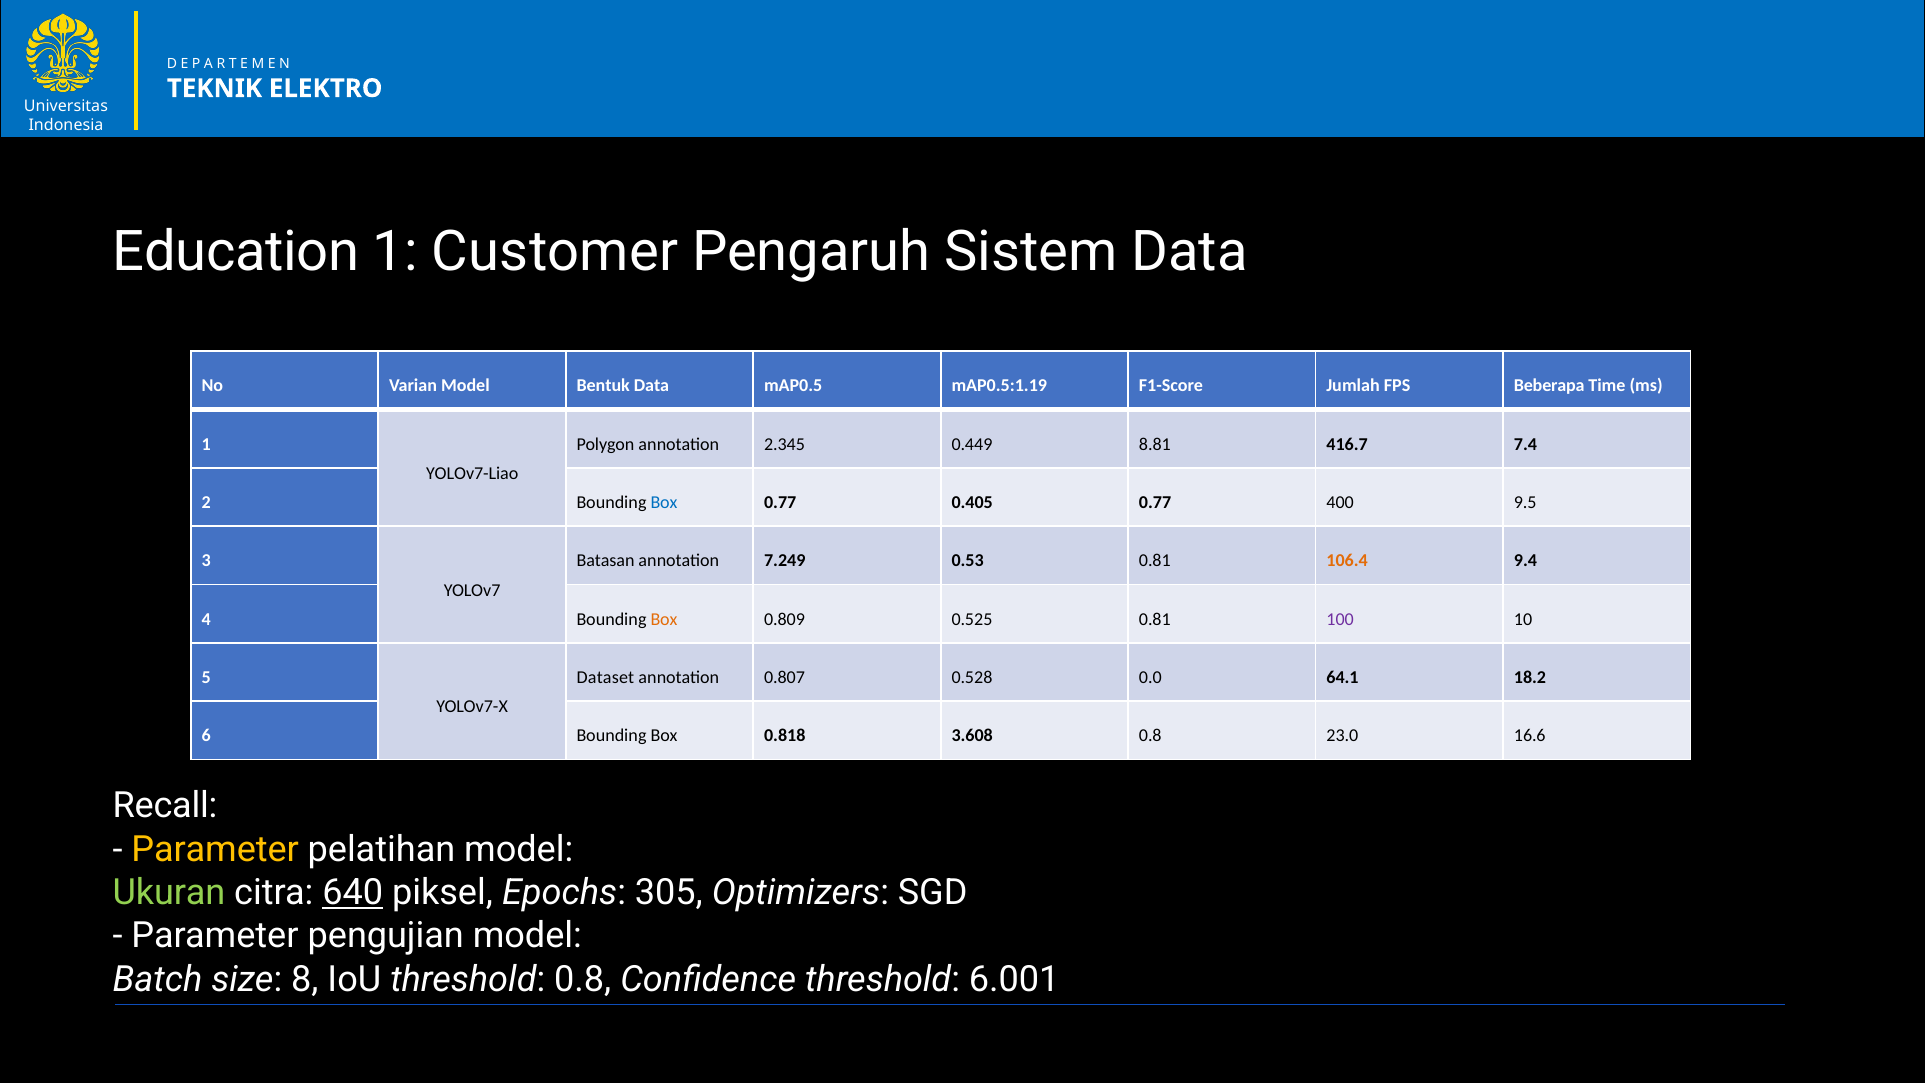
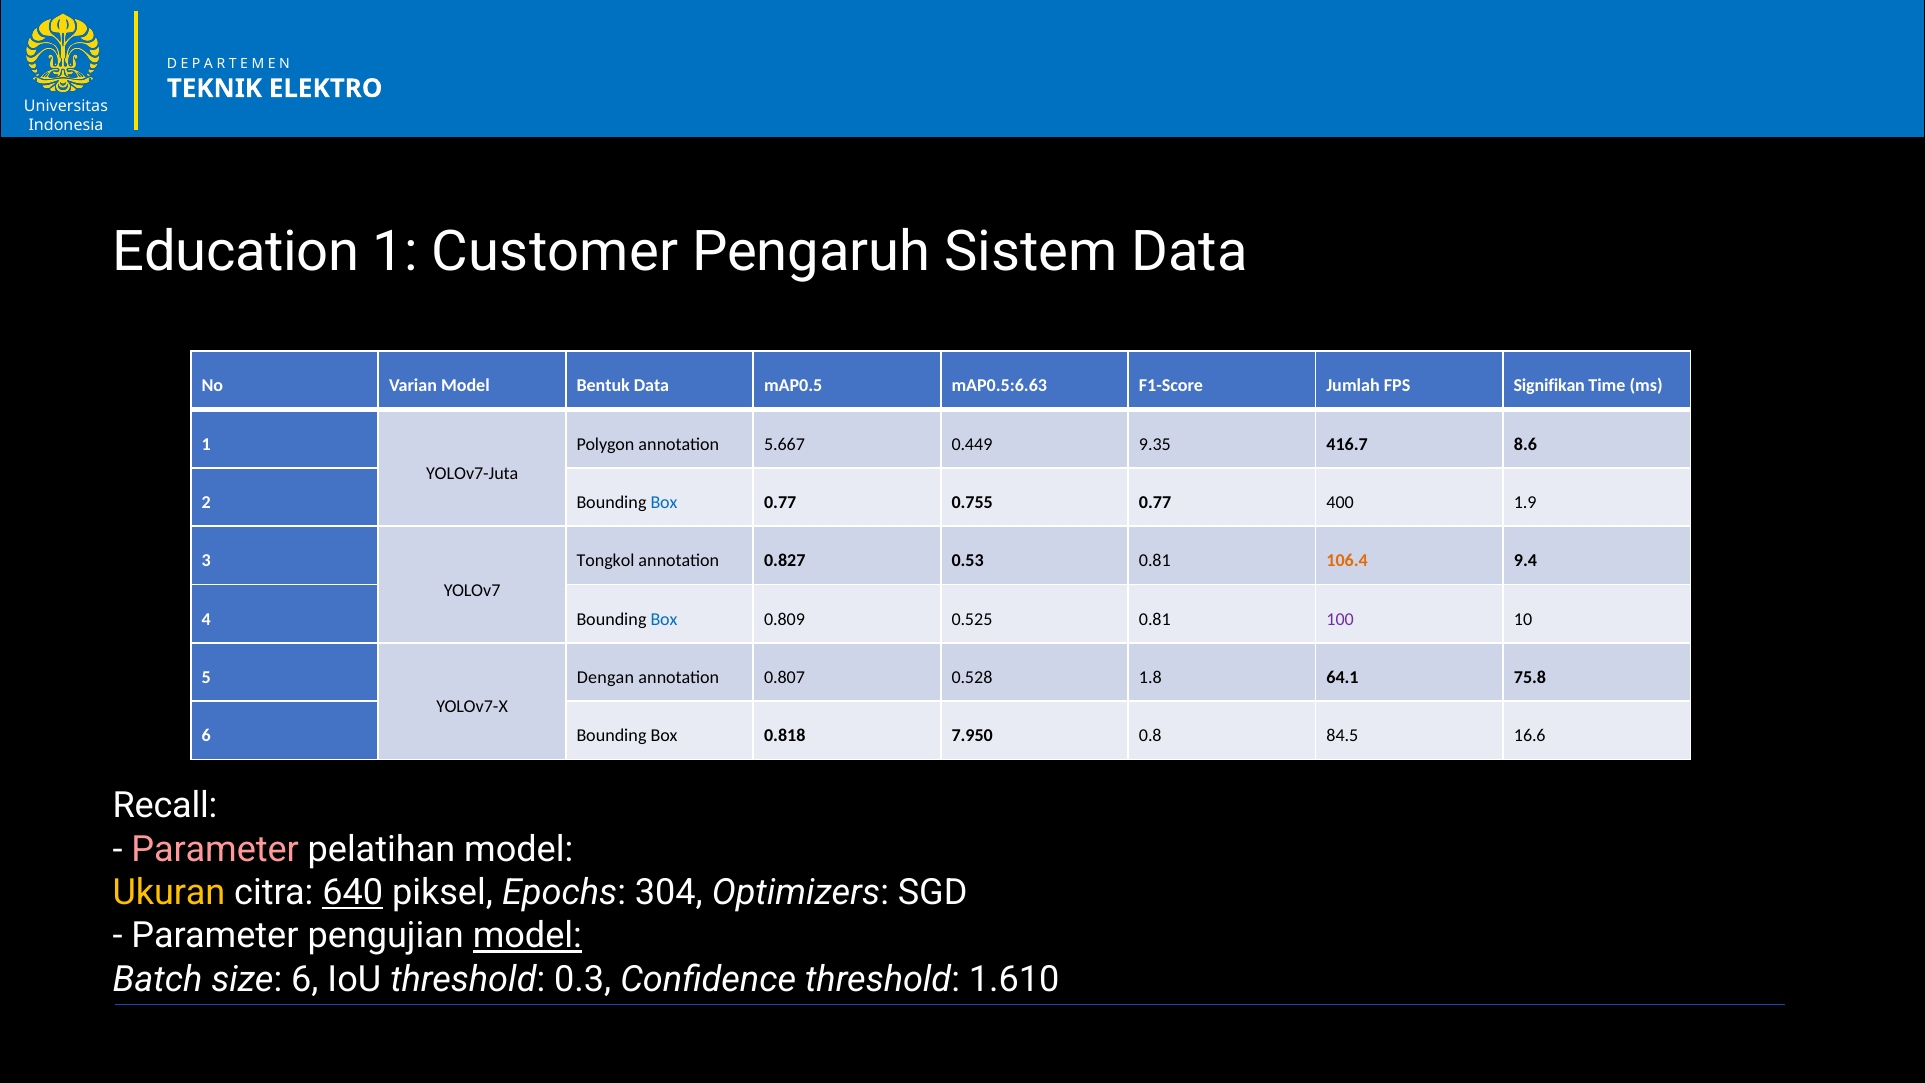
mAP0.5:1.19: mAP0.5:1.19 -> mAP0.5:6.63
Beberapa: Beberapa -> Signifikan
2.345: 2.345 -> 5.667
8.81: 8.81 -> 9.35
7.4: 7.4 -> 8.6
YOLOv7-Liao: YOLOv7-Liao -> YOLOv7-Juta
0.405: 0.405 -> 0.755
9.5: 9.5 -> 1.9
Batasan: Batasan -> Tongkol
7.249: 7.249 -> 0.827
Box at (664, 619) colour: orange -> blue
Dataset: Dataset -> Dengan
0.0: 0.0 -> 1.8
18.2: 18.2 -> 75.8
3.608: 3.608 -> 7.950
23.0: 23.0 -> 84.5
Parameter at (215, 849) colour: yellow -> pink
Ukuran colour: light green -> yellow
305: 305 -> 304
model at (527, 936) underline: none -> present
size 8: 8 -> 6
threshold 0.8: 0.8 -> 0.3
6.001: 6.001 -> 1.610
